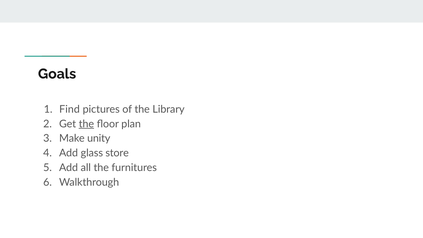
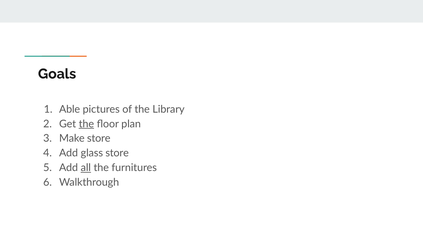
Find: Find -> Able
Make unity: unity -> store
all underline: none -> present
